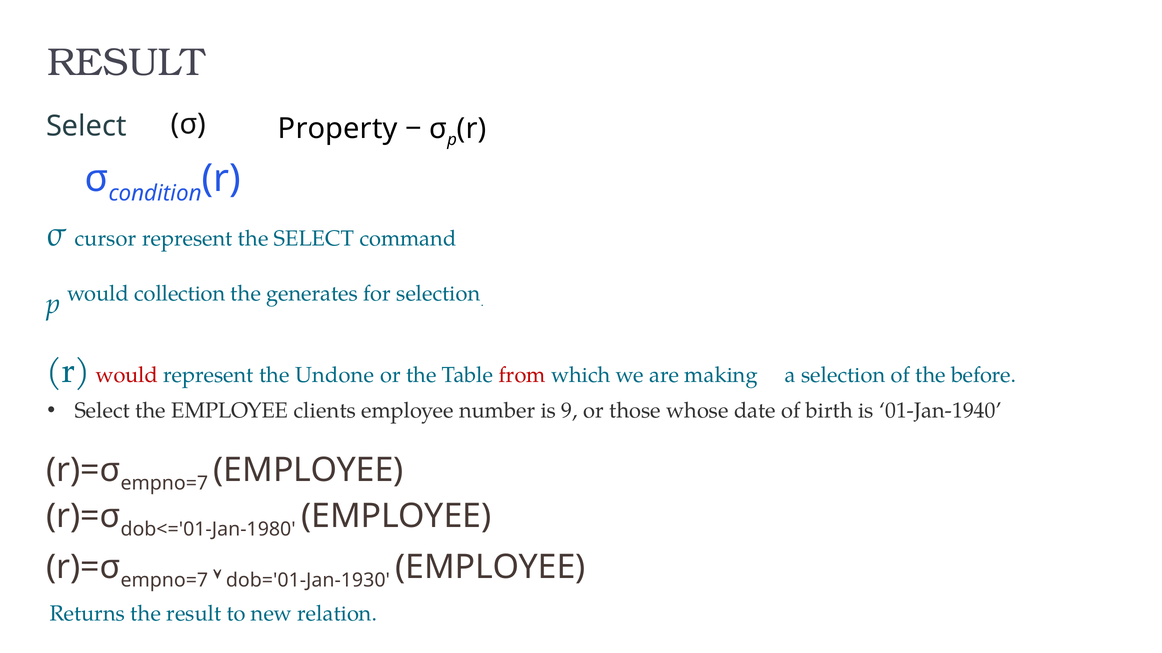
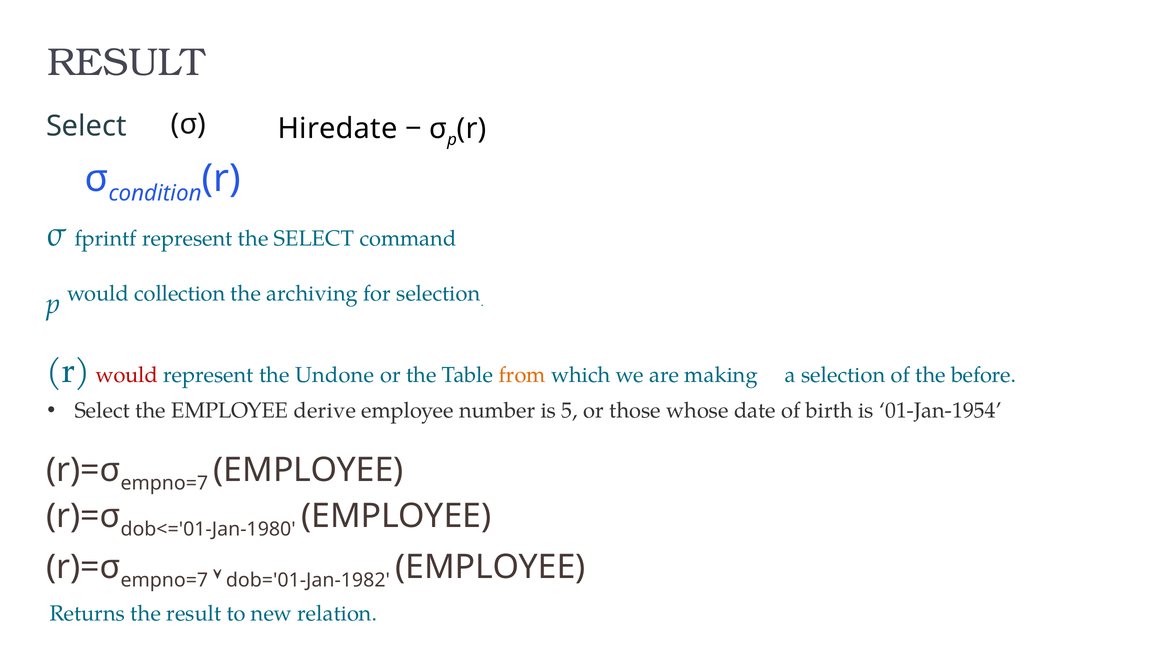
Property: Property -> Hiredate
cursor: cursor -> fprintf
generates: generates -> archiving
from colour: red -> orange
clients: clients -> derive
9: 9 -> 5
01-Jan-1940: 01-Jan-1940 -> 01-Jan-1954
dob='01-Jan-1930: dob='01-Jan-1930 -> dob='01-Jan-1982
